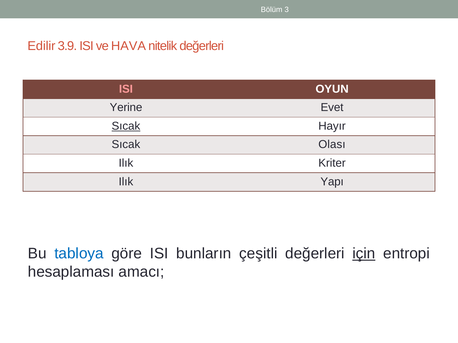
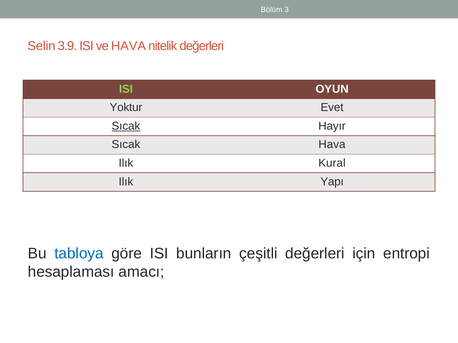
Edilir: Edilir -> Selin
ISI at (126, 89) colour: pink -> light green
Yerine: Yerine -> Yoktur
Sıcak Olası: Olası -> Hava
Kriter: Kriter -> Kural
için underline: present -> none
